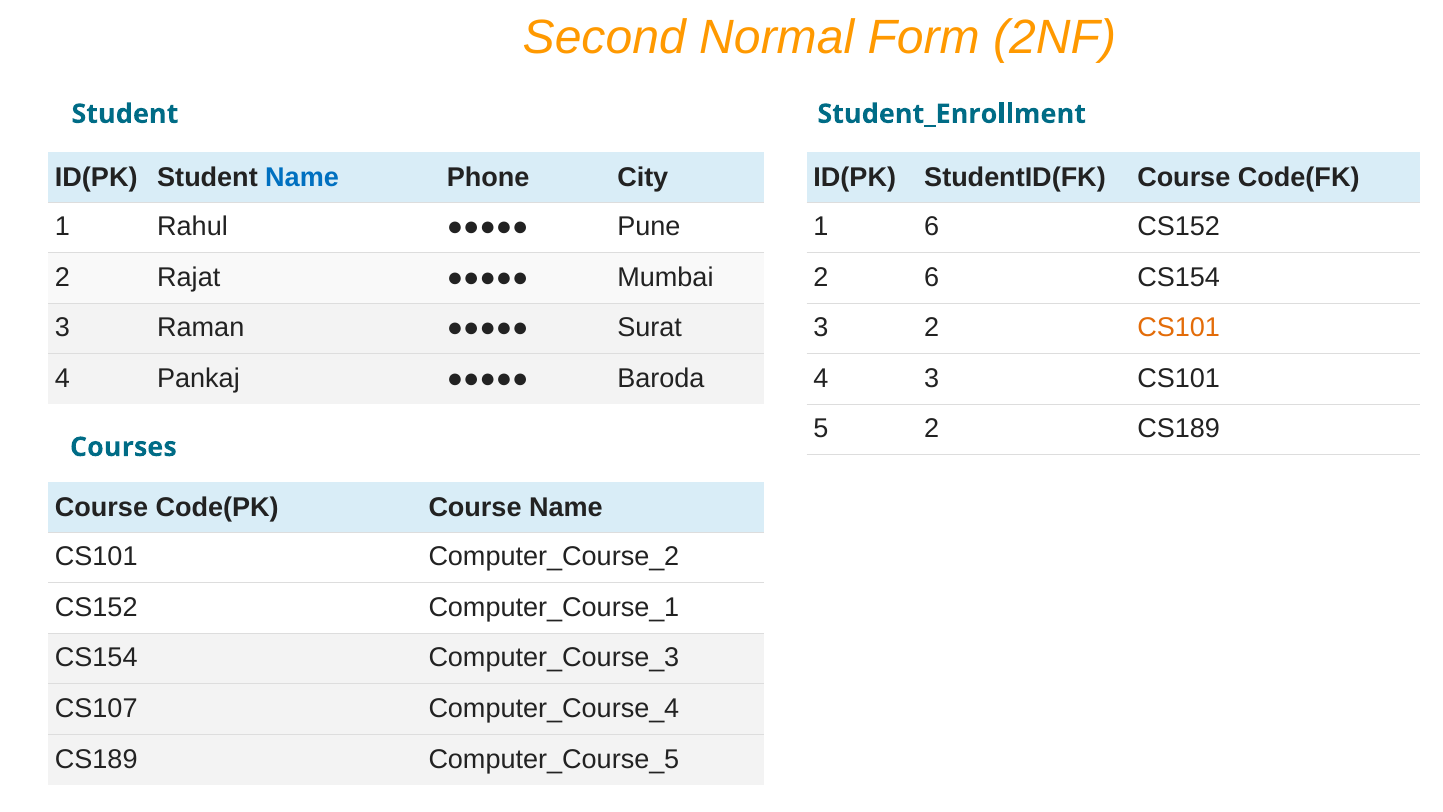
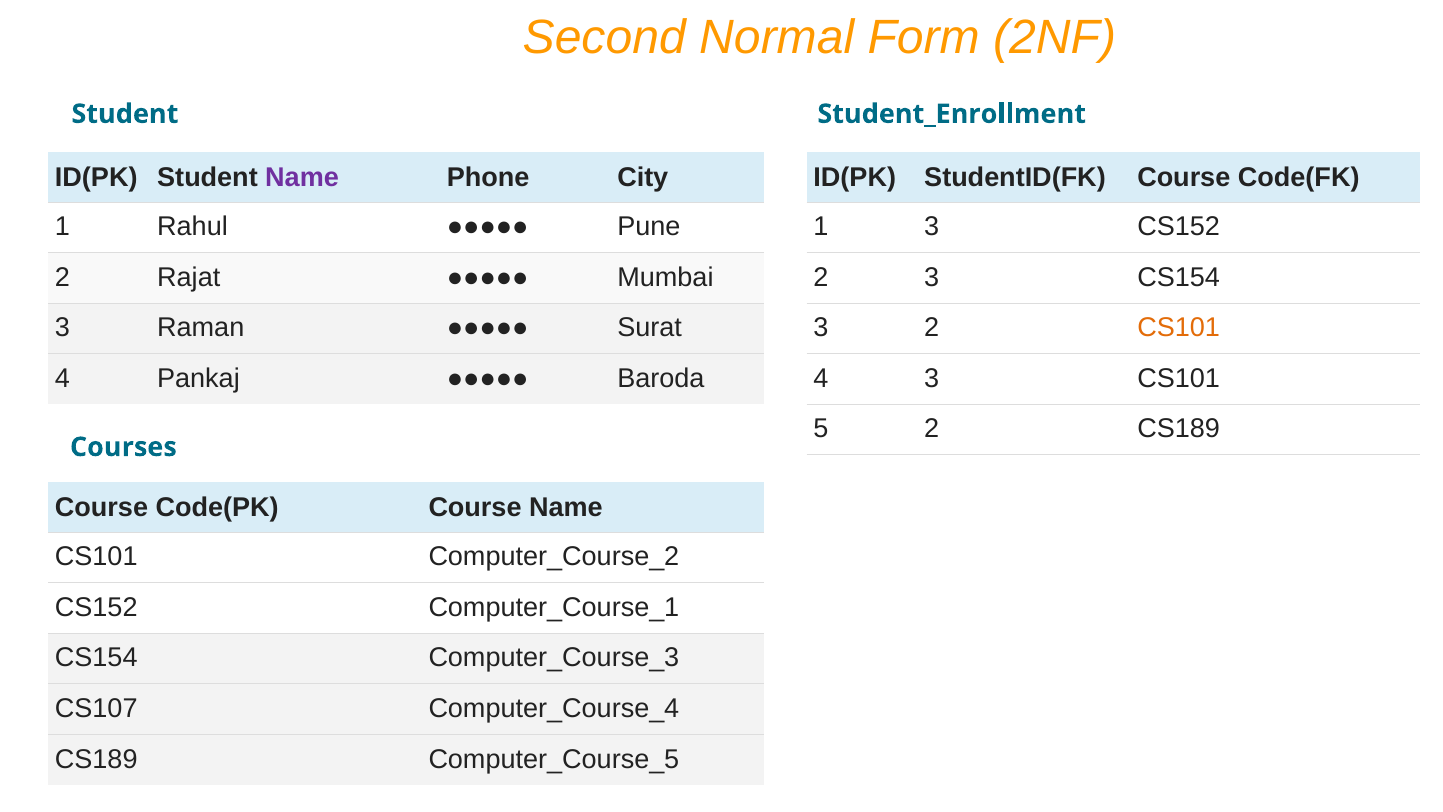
Name at (302, 177) colour: blue -> purple
1 6: 6 -> 3
2 6: 6 -> 3
